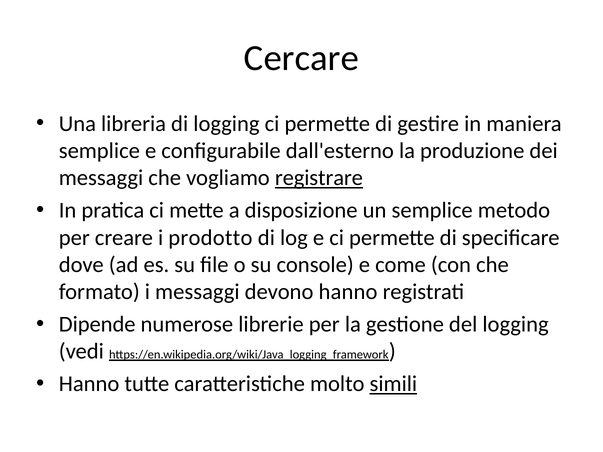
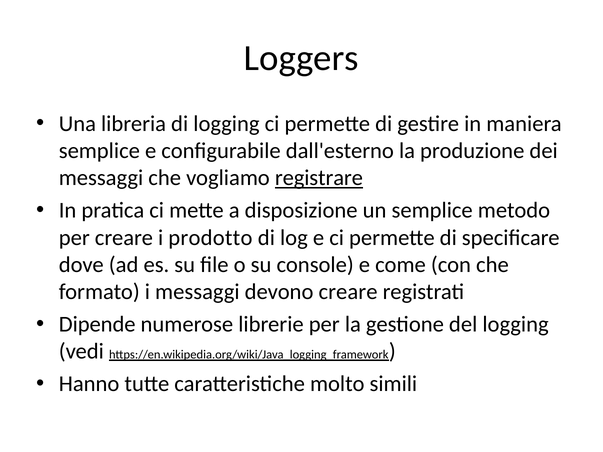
Cercare: Cercare -> Loggers
devono hanno: hanno -> creare
simili underline: present -> none
